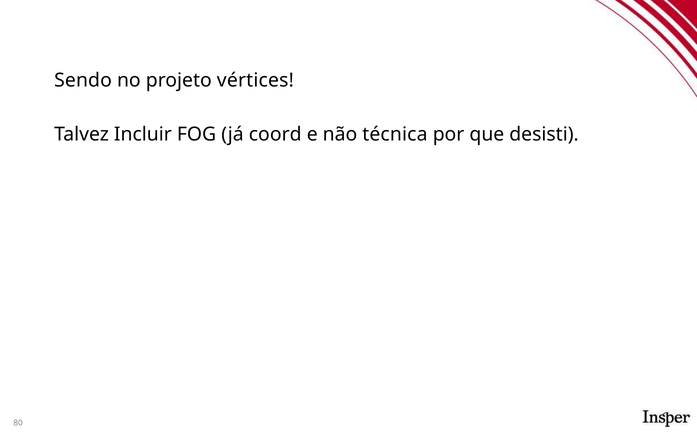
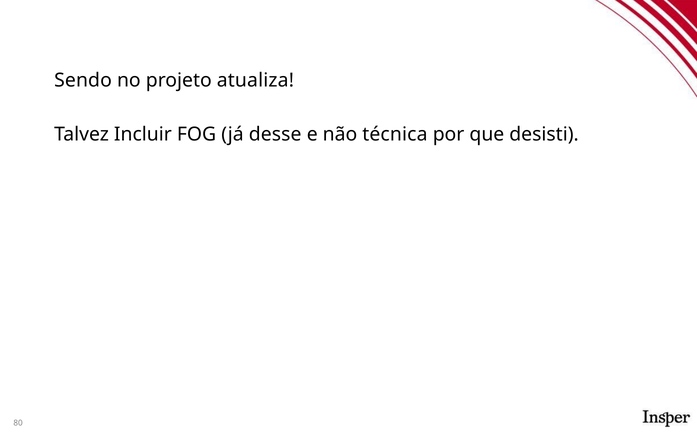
vértices: vértices -> atualiza
coord: coord -> desse
